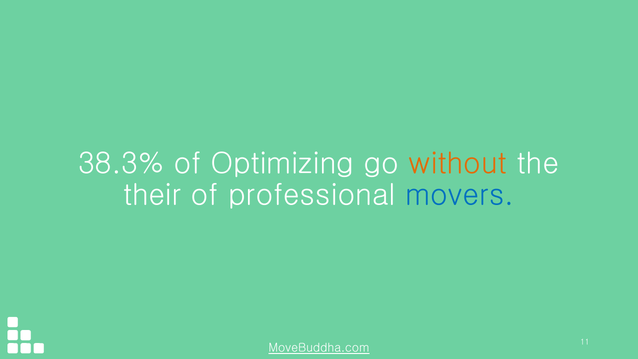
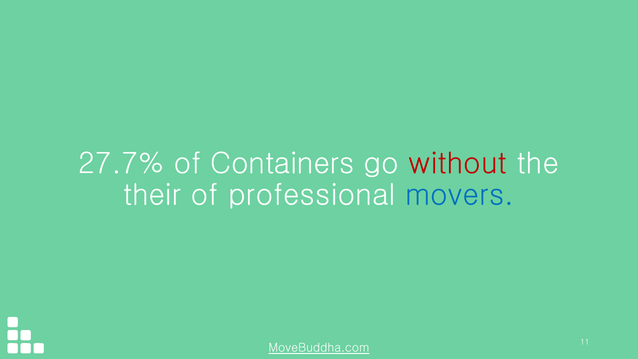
38.3%: 38.3% -> 27.7%
Optimizing: Optimizing -> Containers
without colour: orange -> red
